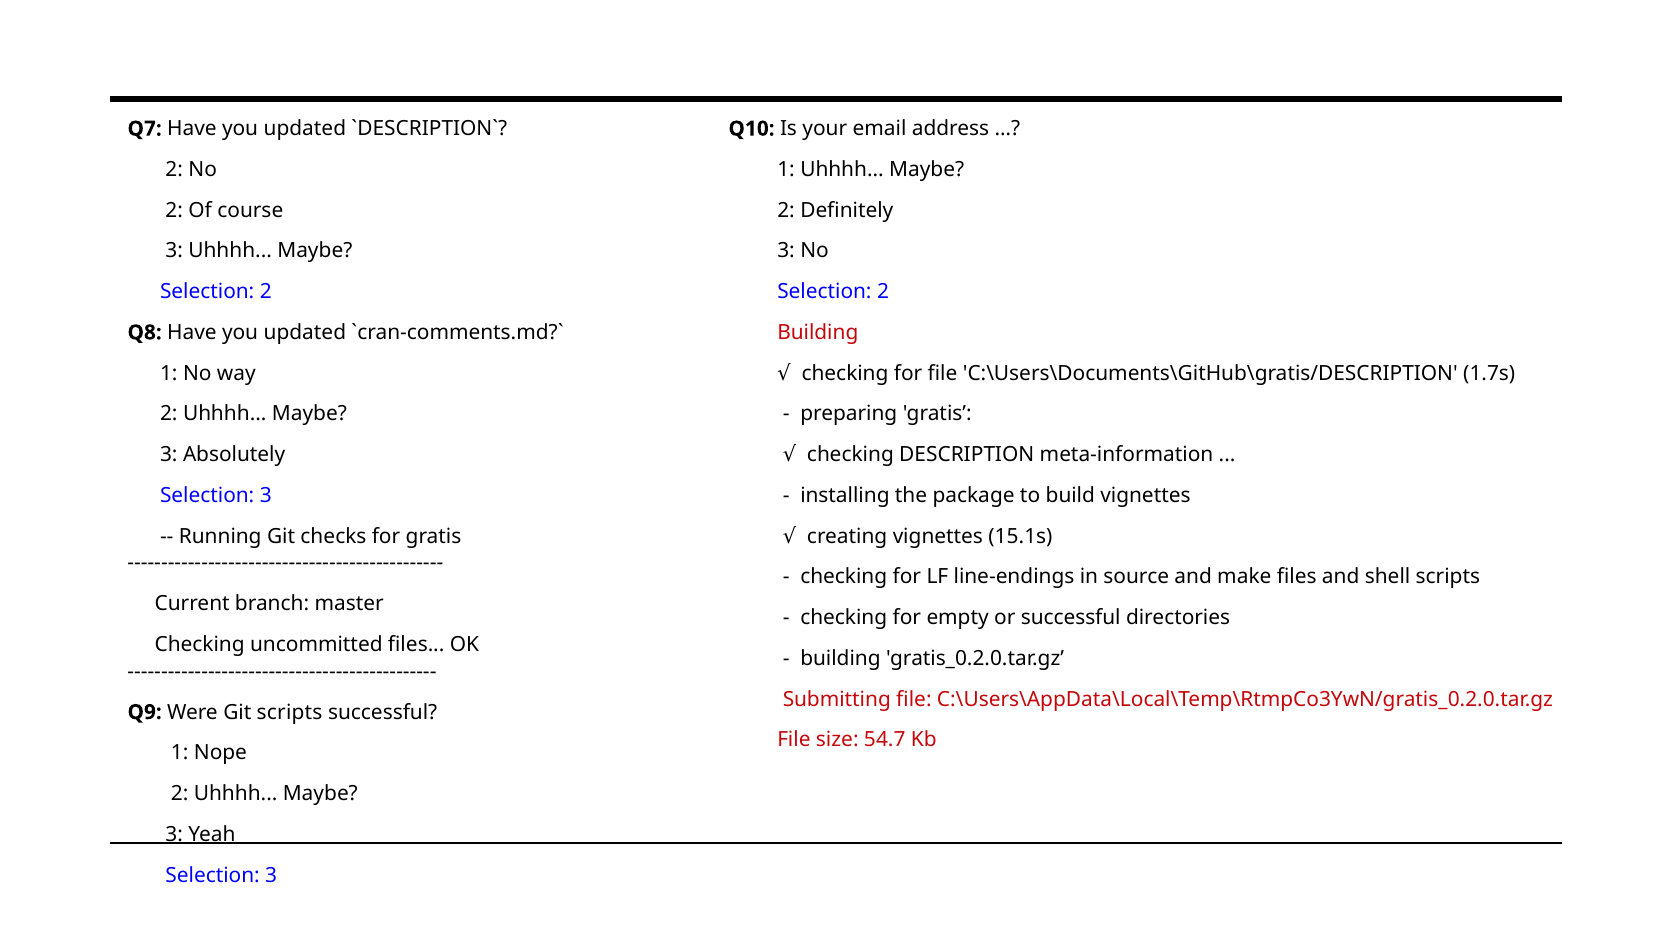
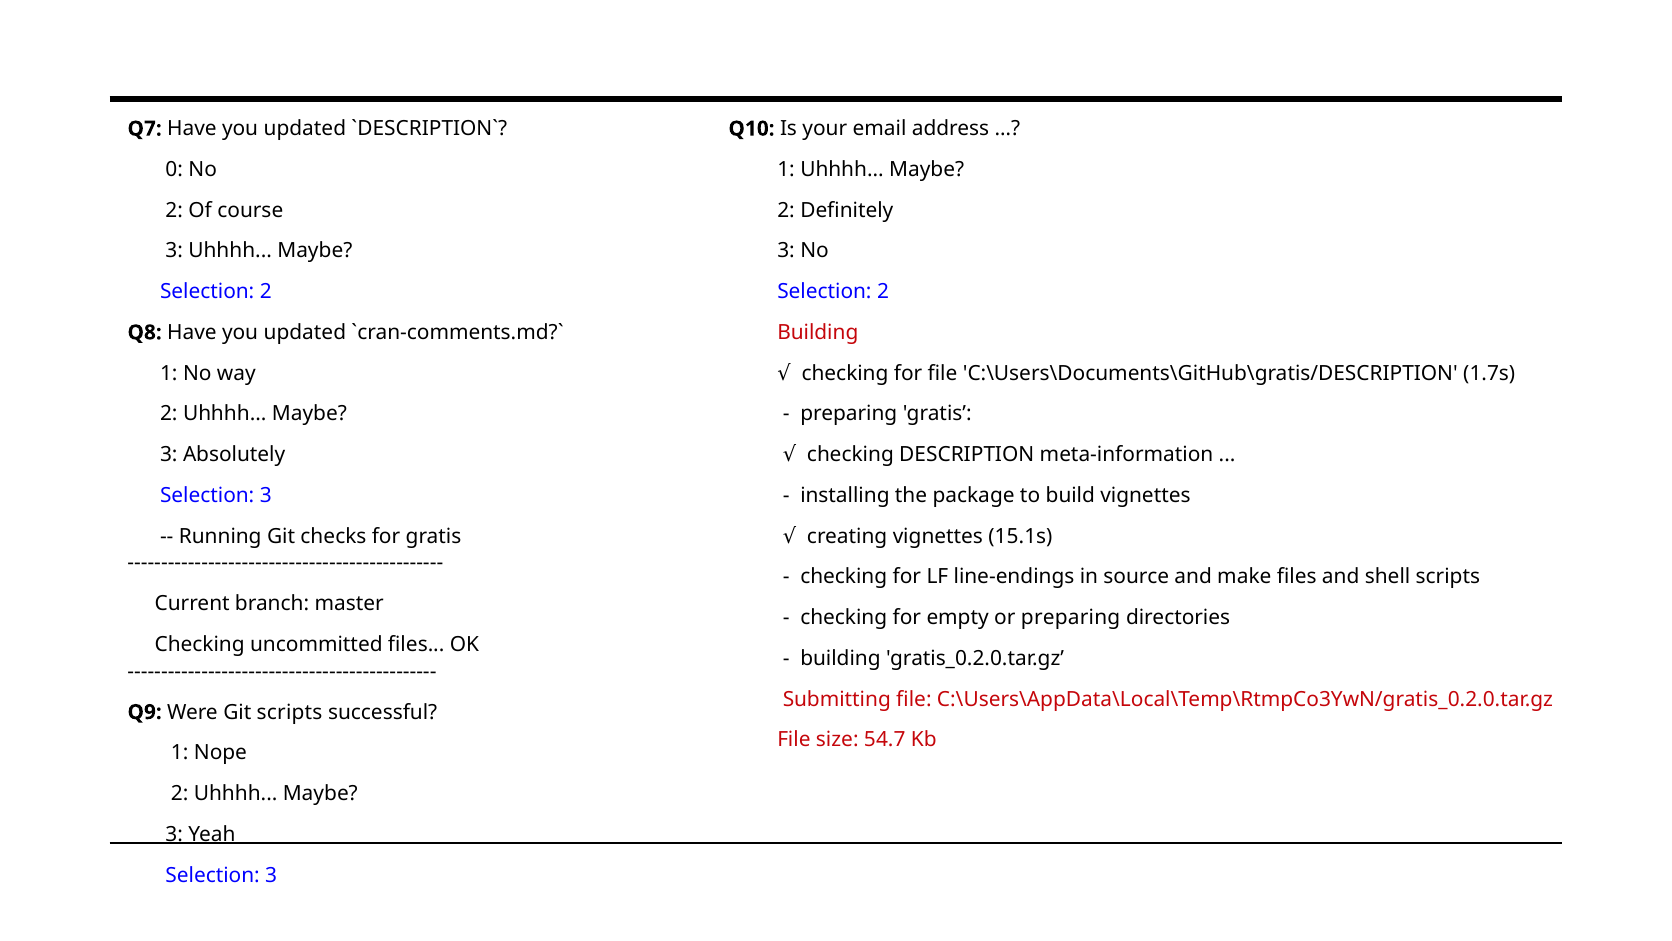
2 at (174, 169): 2 -> 0
or successful: successful -> preparing
